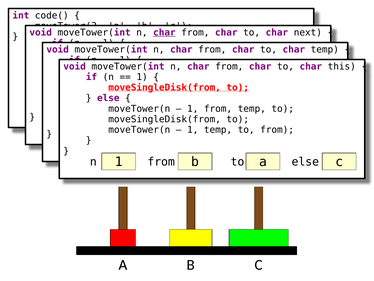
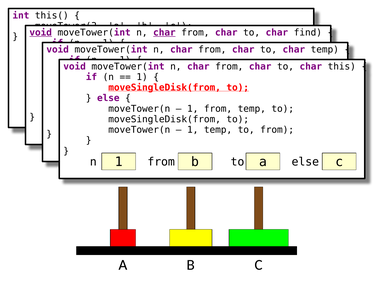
code(: code( -> this(
void at (41, 32) underline: none -> present
next: next -> find
